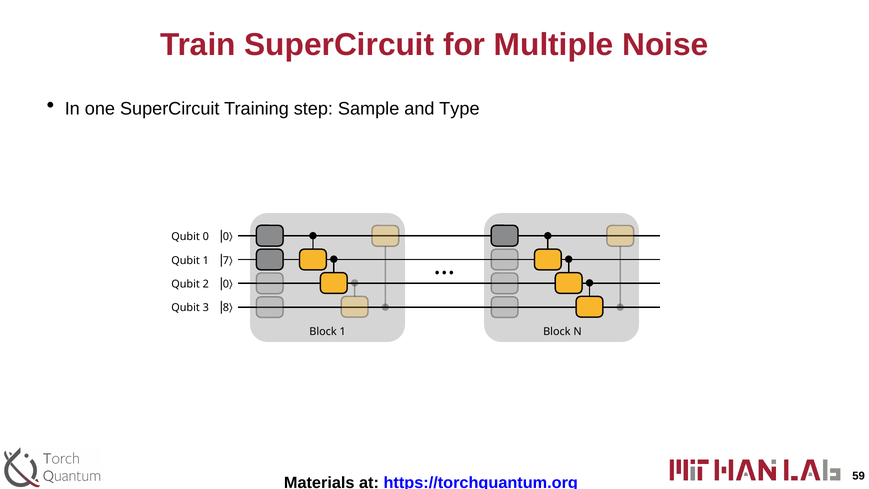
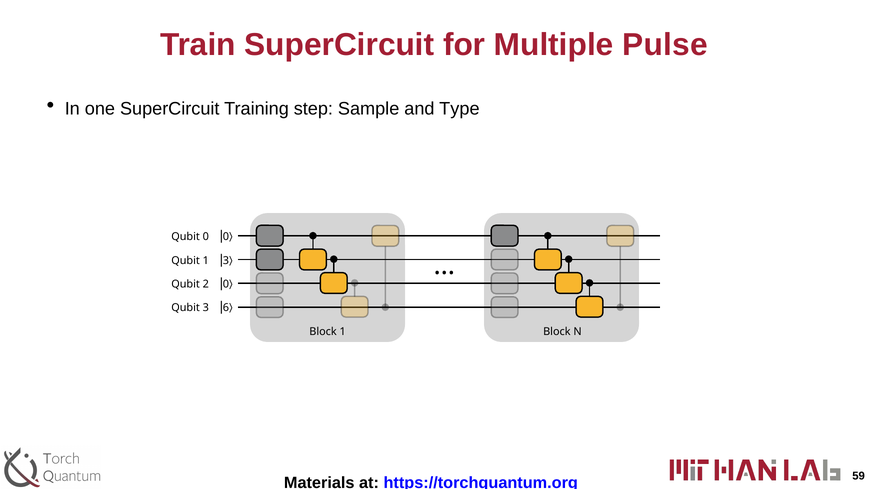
Noise: Noise -> Pulse
1 7: 7 -> 3
8: 8 -> 6
